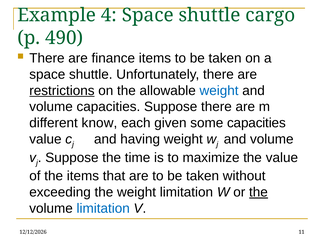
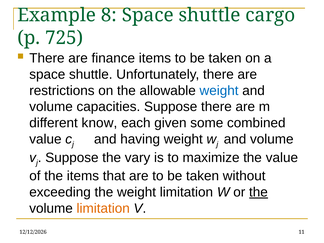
4: 4 -> 8
490: 490 -> 725
restrictions underline: present -> none
some capacities: capacities -> combined
time: time -> vary
limitation at (103, 208) colour: blue -> orange
